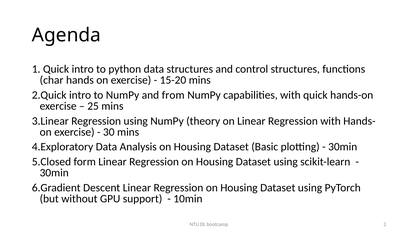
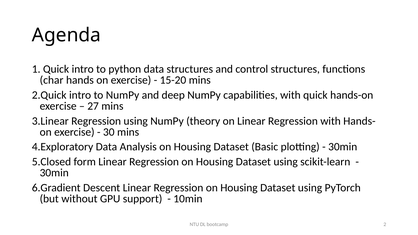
from: from -> deep
25: 25 -> 27
